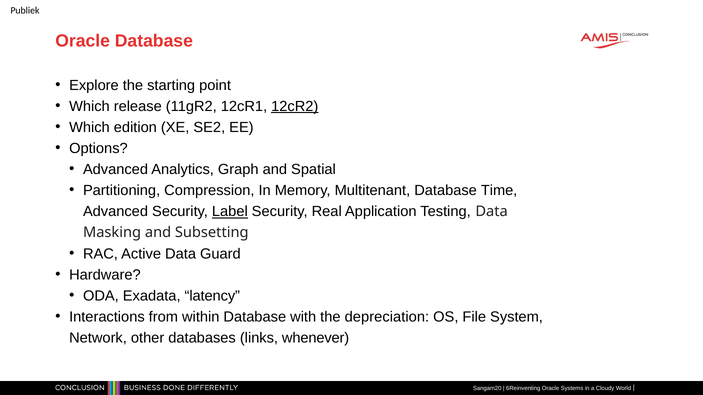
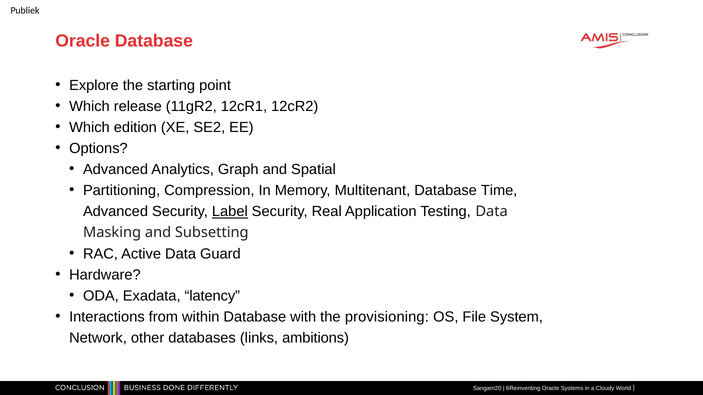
12cR2 underline: present -> none
depreciation: depreciation -> provisioning
whenever: whenever -> ambitions
